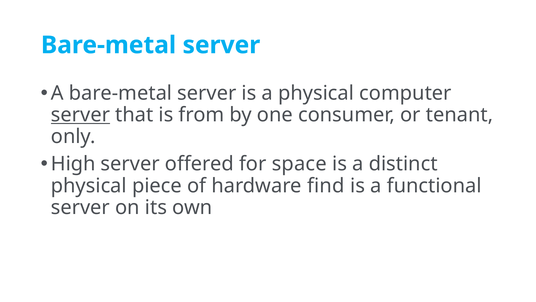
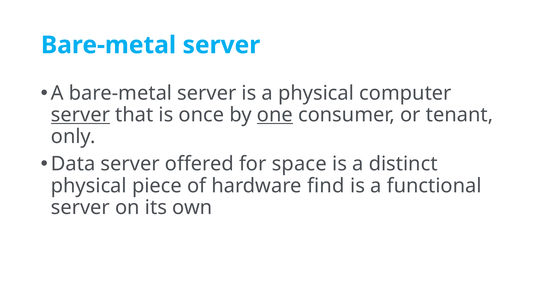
from: from -> once
one underline: none -> present
High: High -> Data
